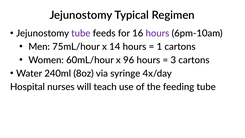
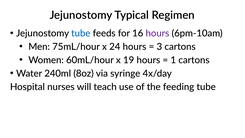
tube at (81, 33) colour: purple -> blue
14: 14 -> 24
1: 1 -> 3
96: 96 -> 19
3: 3 -> 1
